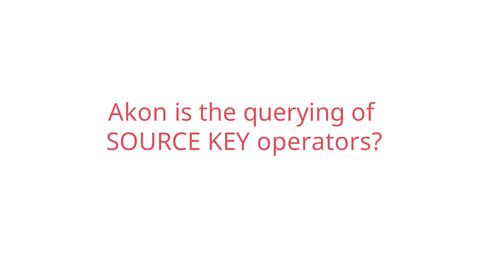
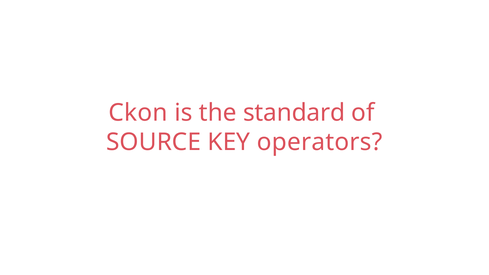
Akon: Akon -> Ckon
querying: querying -> standard
